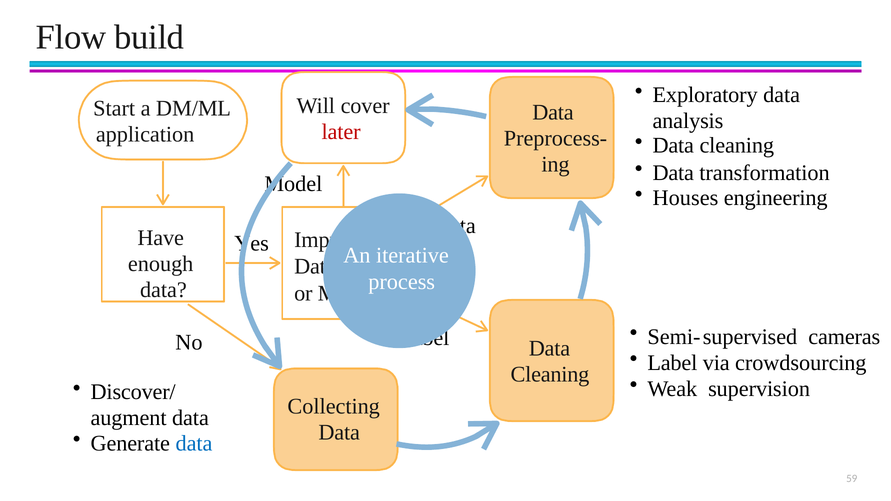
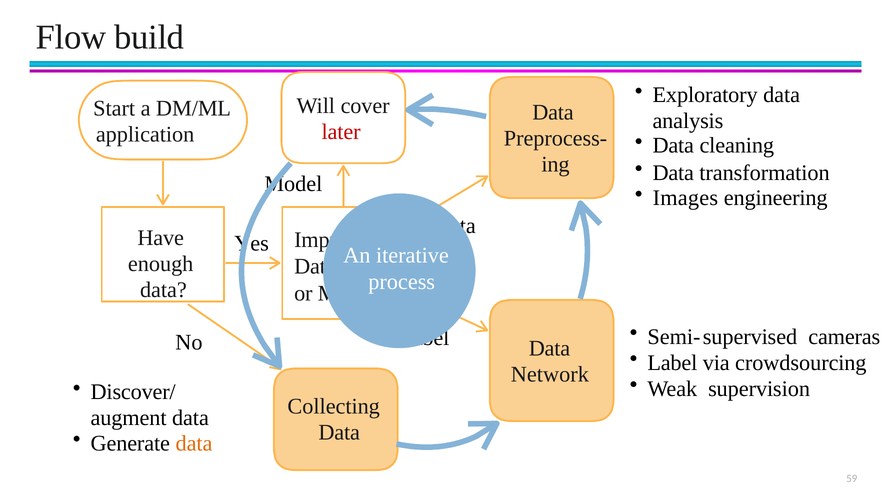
Houses: Houses -> Images
Cleaning at (550, 375): Cleaning -> Network
data at (194, 443) colour: blue -> orange
